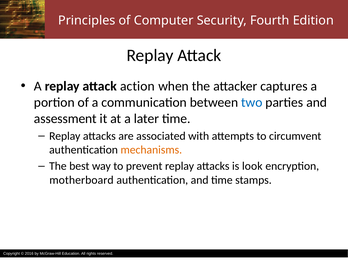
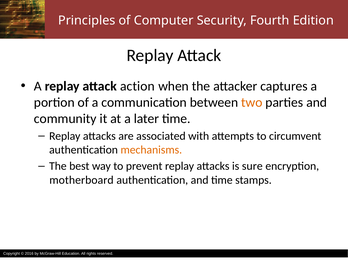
two colour: blue -> orange
assessment: assessment -> community
look: look -> sure
